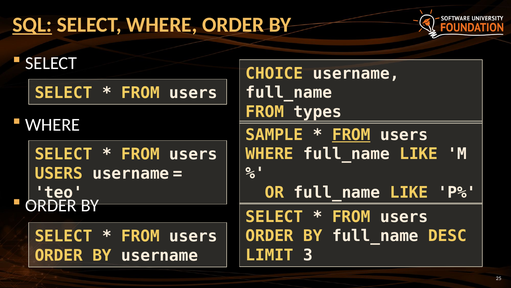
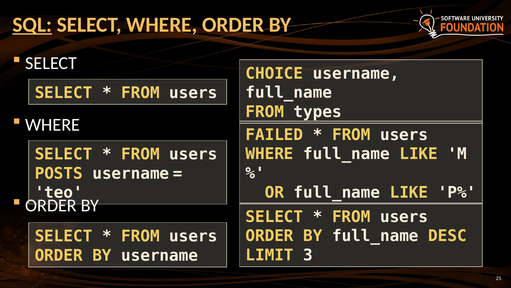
SAMPLE: SAMPLE -> FAILED
FROM at (351, 135) underline: present -> none
USERS at (59, 173): USERS -> POSTS
